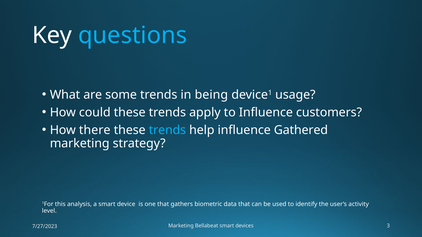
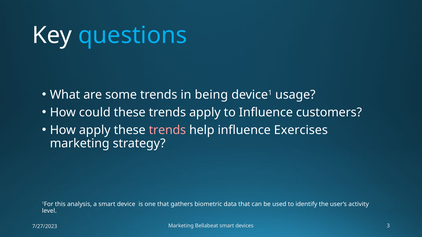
How there: there -> apply
trends at (167, 130) colour: light blue -> pink
Gathered: Gathered -> Exercises
